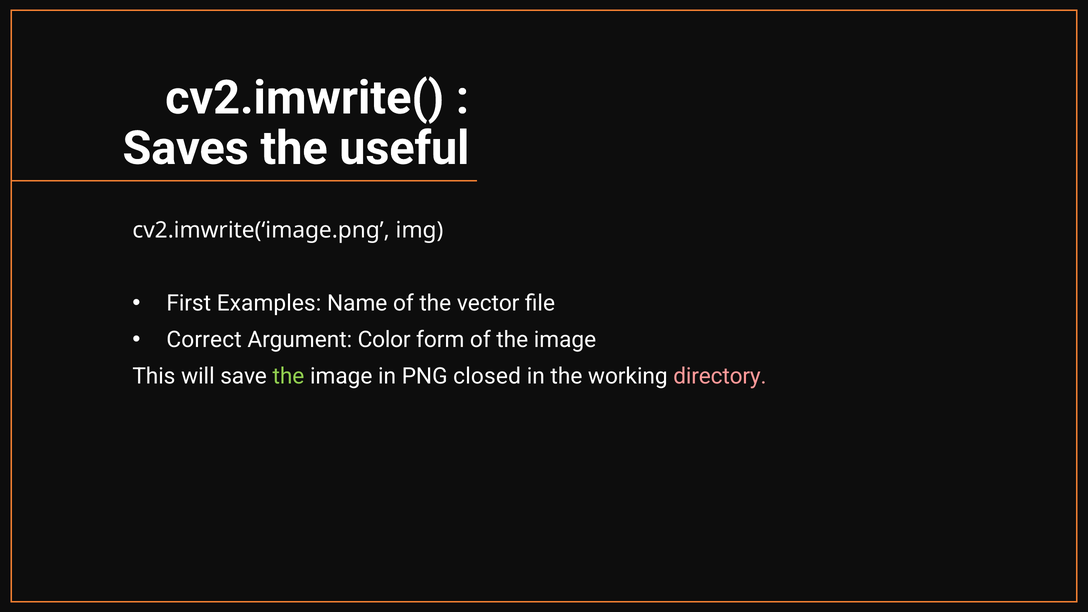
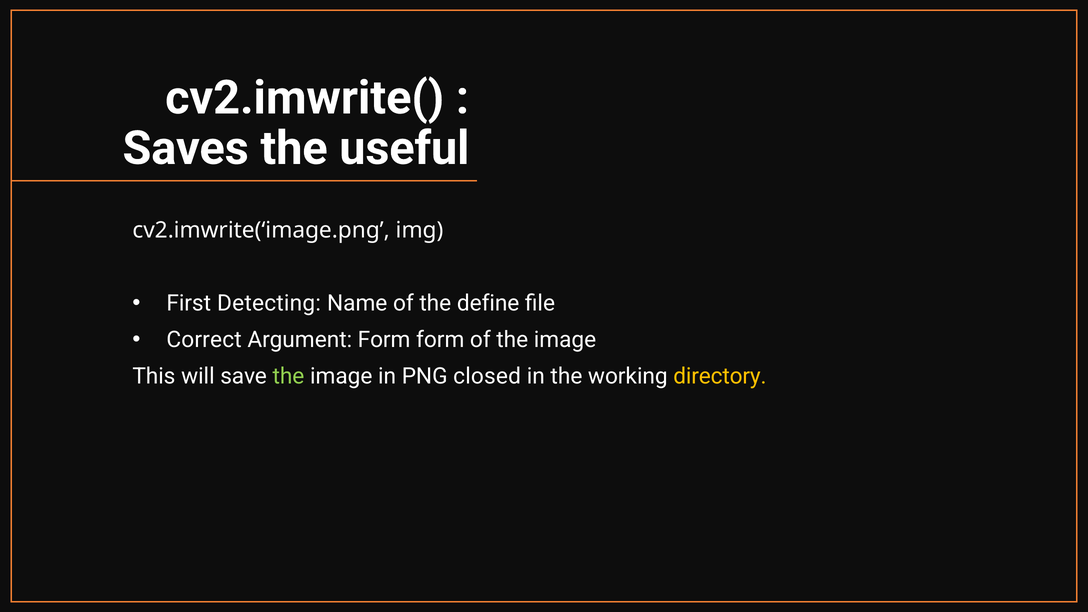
Examples: Examples -> Detecting
vector: vector -> define
Argument Color: Color -> Form
directory colour: pink -> yellow
